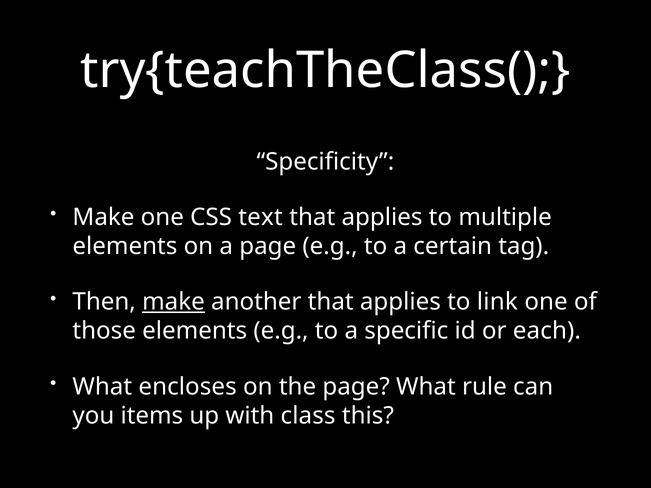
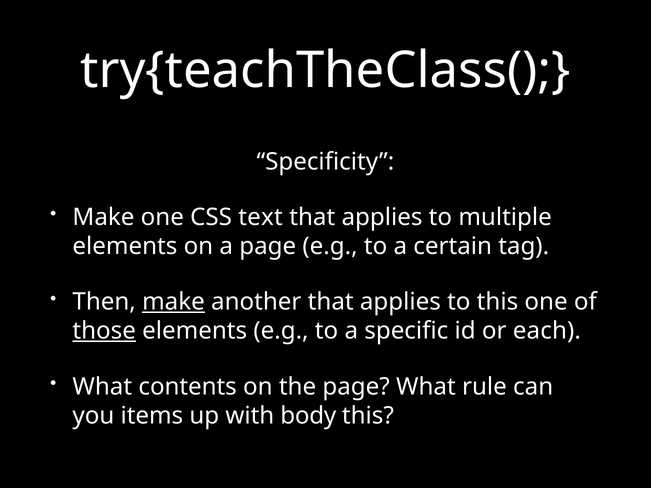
to link: link -> this
those underline: none -> present
encloses: encloses -> contents
class: class -> body
